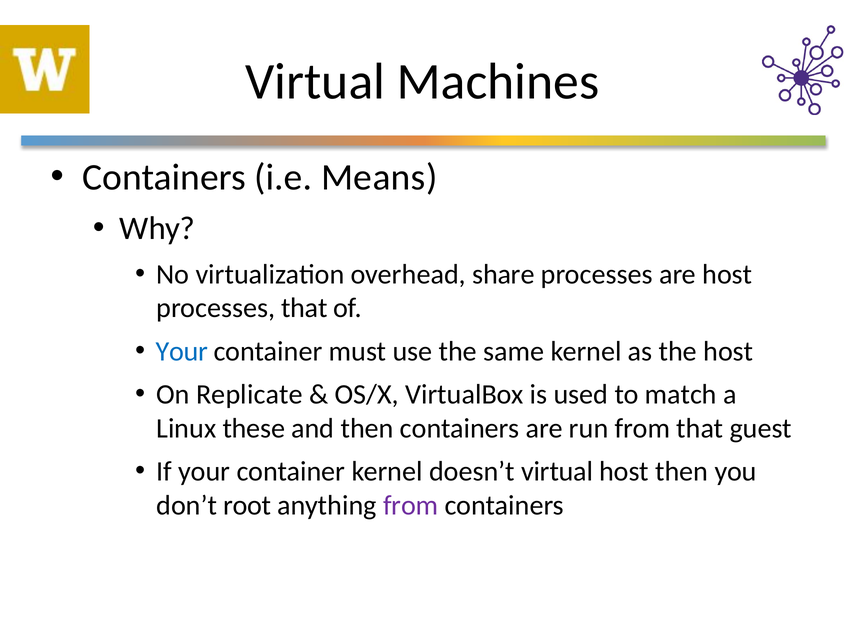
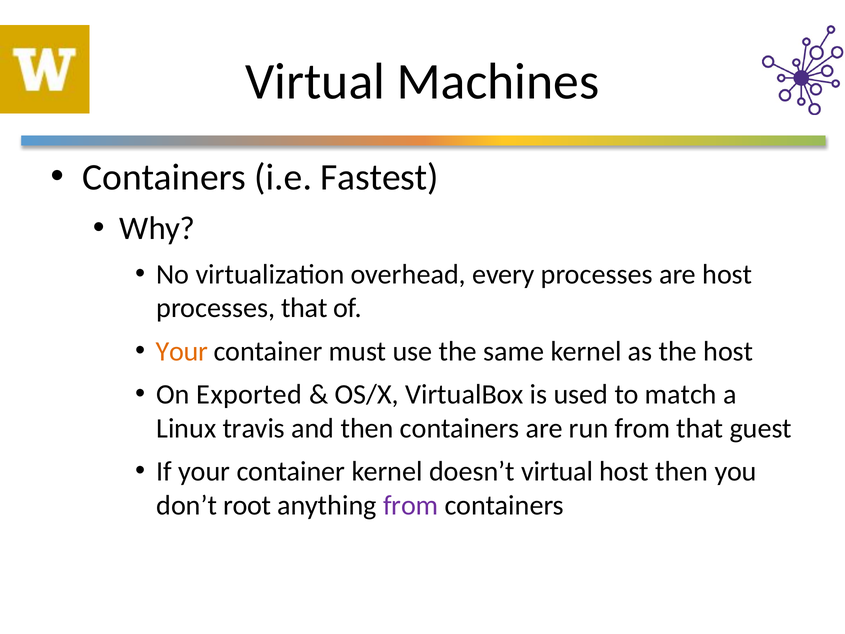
Means: Means -> Fastest
share: share -> every
Your at (182, 351) colour: blue -> orange
Replicate: Replicate -> Exported
these: these -> travis
